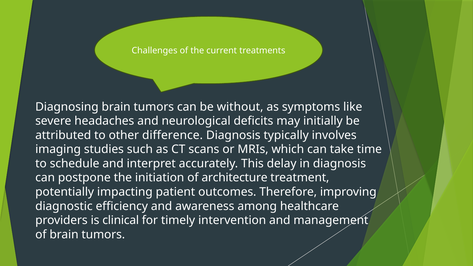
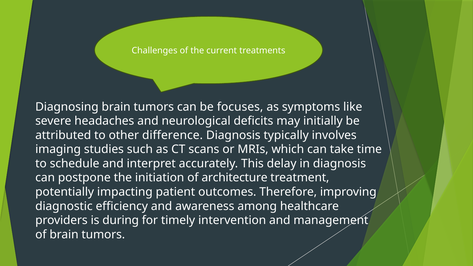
without: without -> focuses
clinical: clinical -> during
